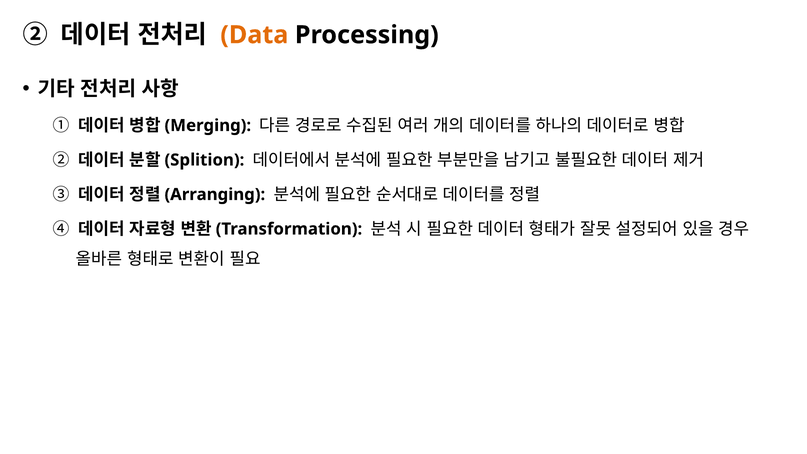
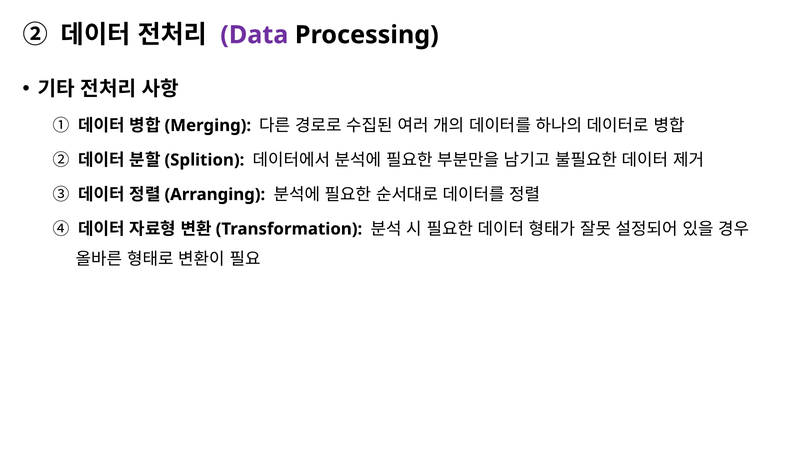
Data colour: orange -> purple
